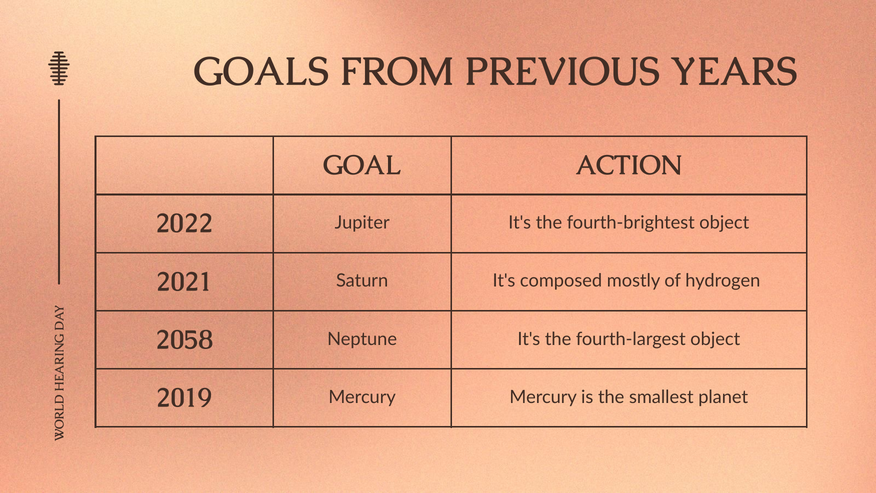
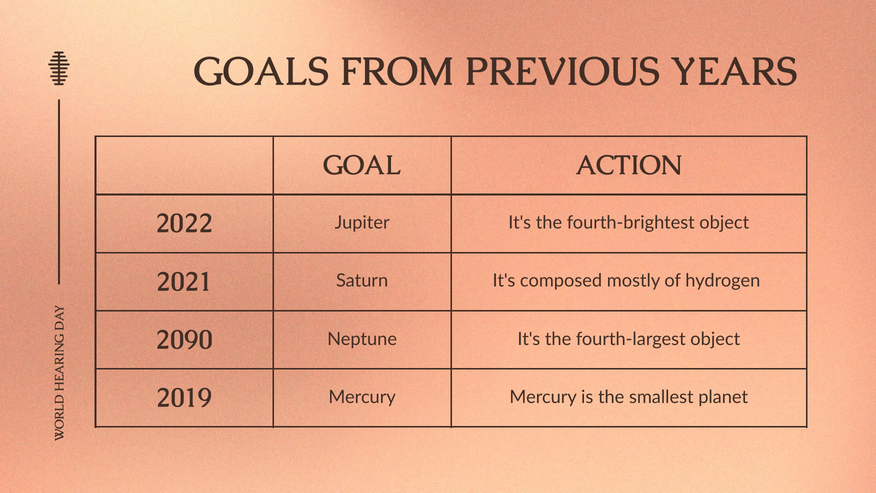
2058: 2058 -> 2090
